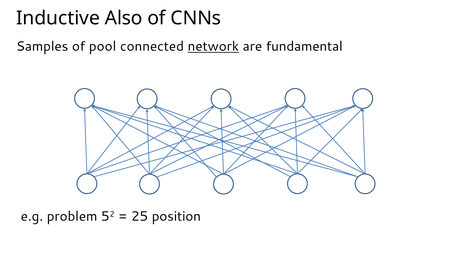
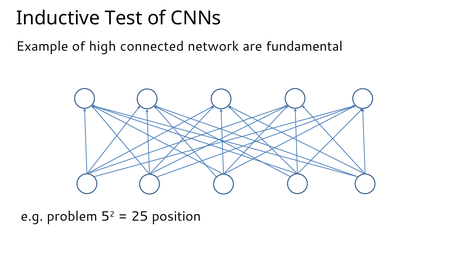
Also: Also -> Test
Samples: Samples -> Example
pool: pool -> high
network underline: present -> none
